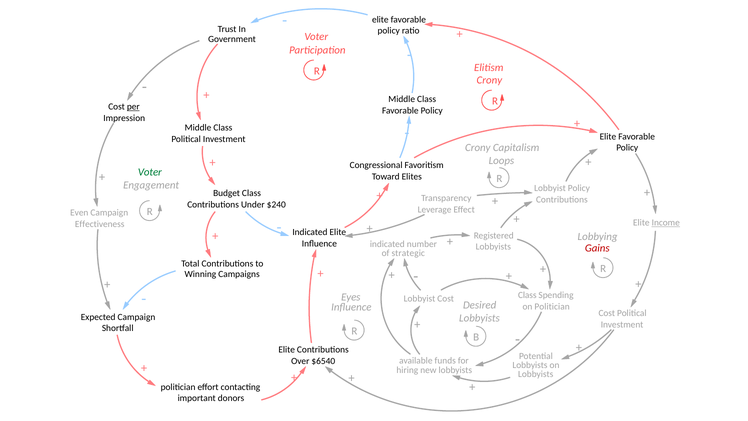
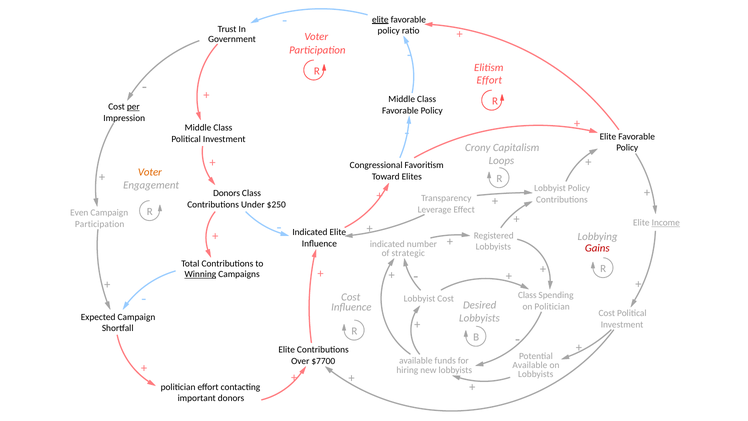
elite at (380, 19) underline: none -> present
Crony at (489, 80): Crony -> Effort
Voter at (150, 172) colour: green -> orange
Budget at (227, 193): Budget -> Donors
$240: $240 -> $250
Effectiveness at (100, 224): Effectiveness -> Participation
Winning underline: none -> present
Eyes at (351, 297): Eyes -> Cost
$6540: $6540 -> $7700
Lobbyists at (530, 365): Lobbyists -> Available
